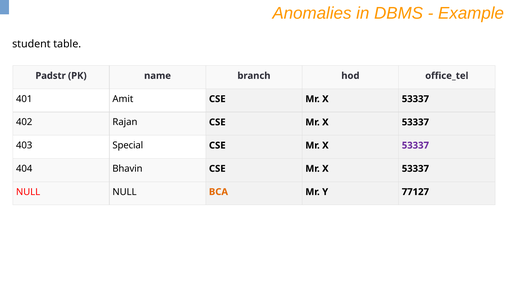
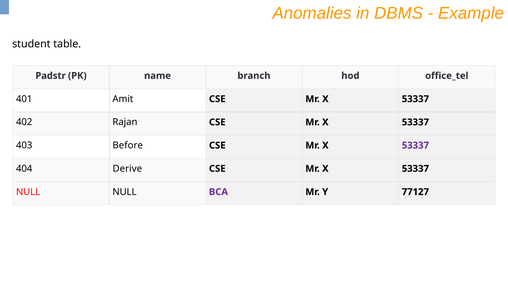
Special: Special -> Before
Bhavin: Bhavin -> Derive
BCA colour: orange -> purple
